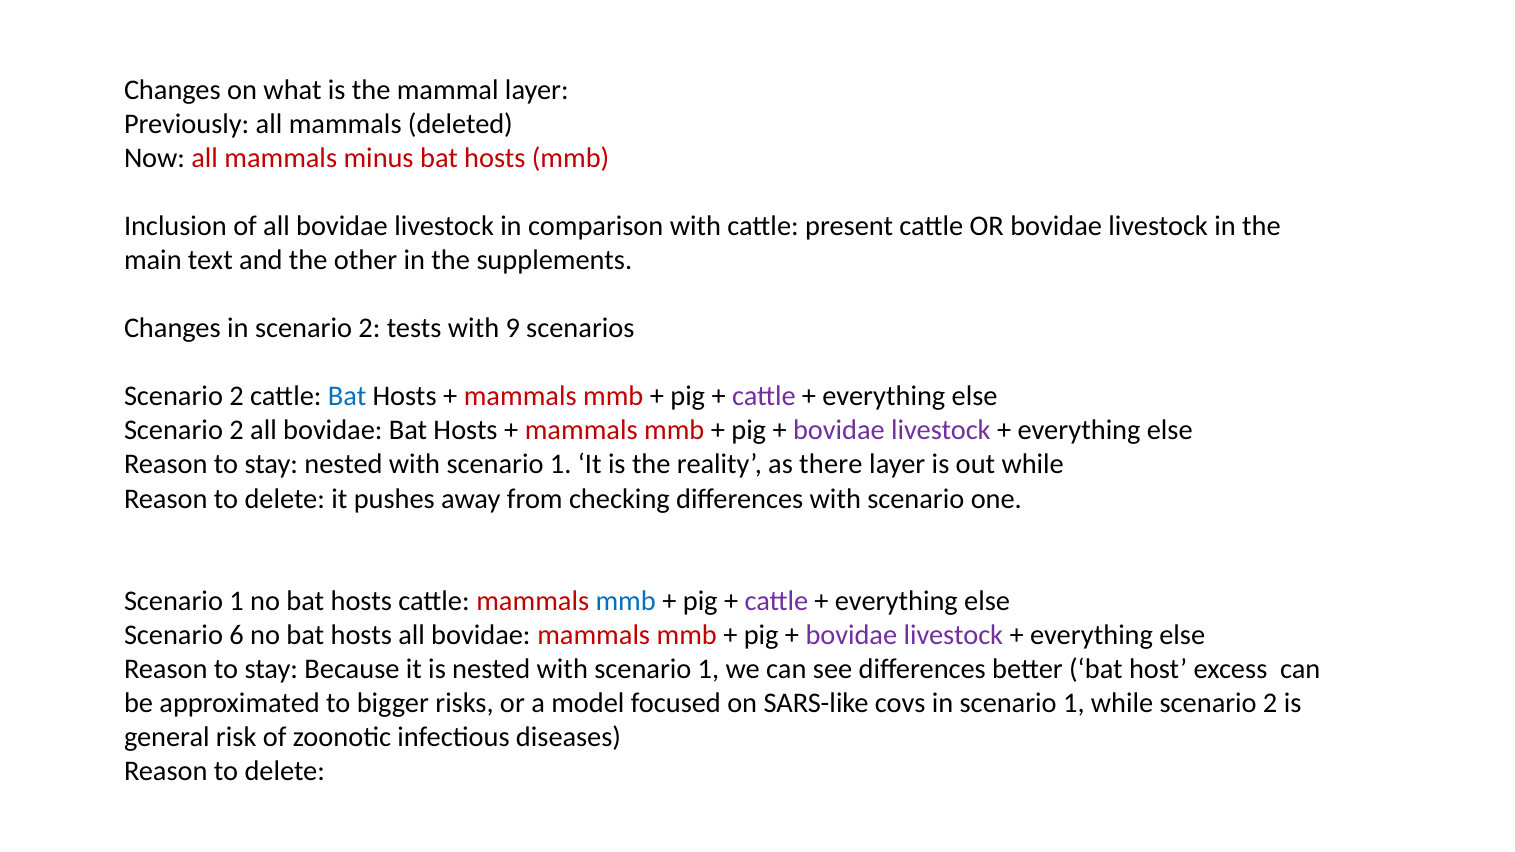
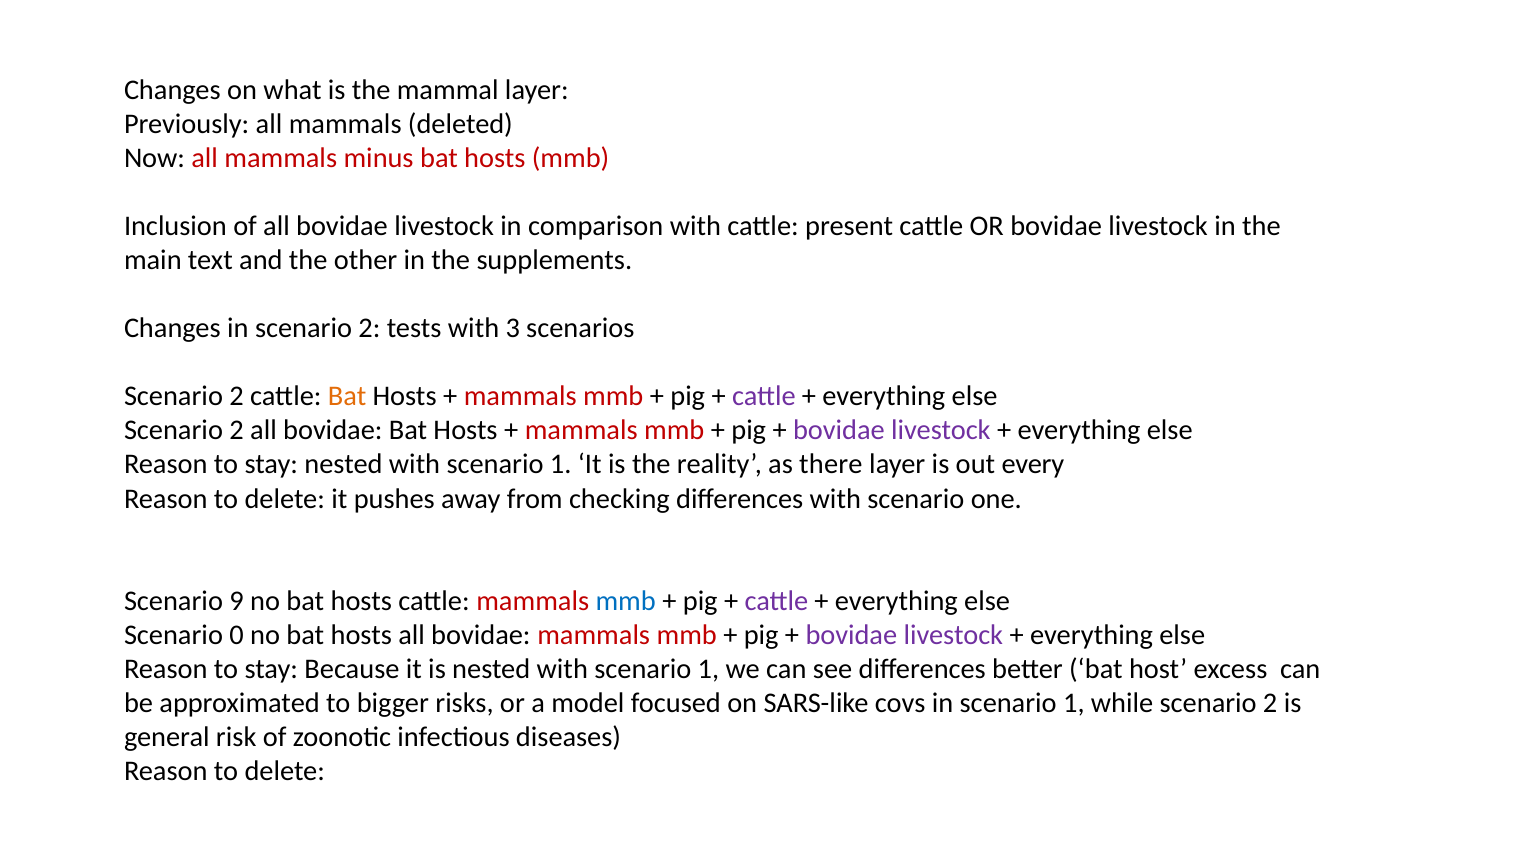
9: 9 -> 3
Bat at (347, 396) colour: blue -> orange
out while: while -> every
1 at (237, 601): 1 -> 9
6: 6 -> 0
